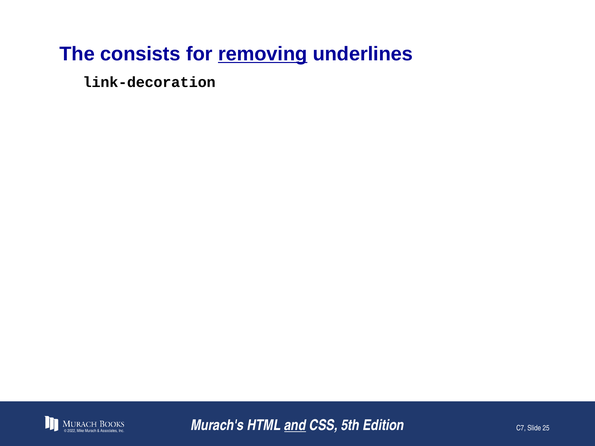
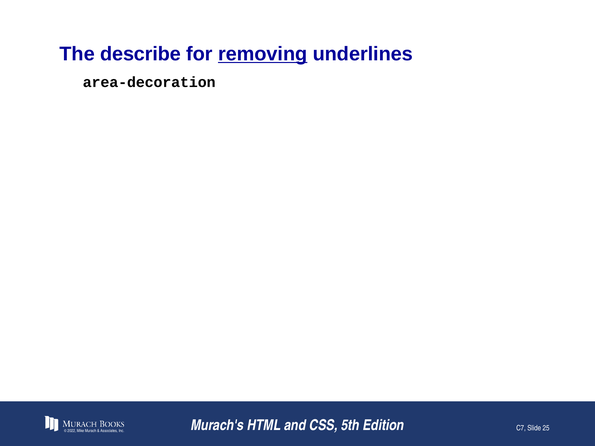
consists: consists -> describe
link-decoration: link-decoration -> area-decoration
and underline: present -> none
